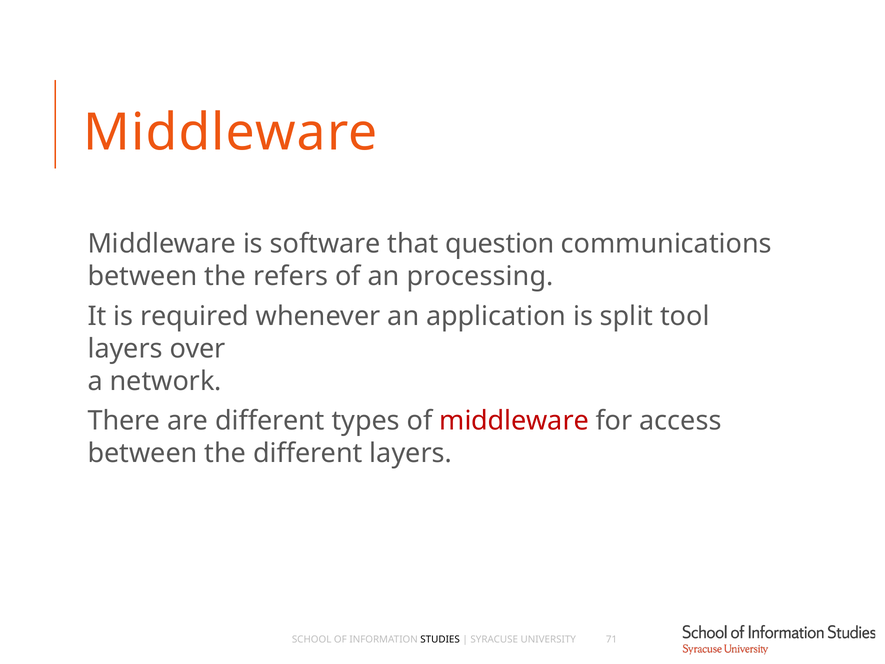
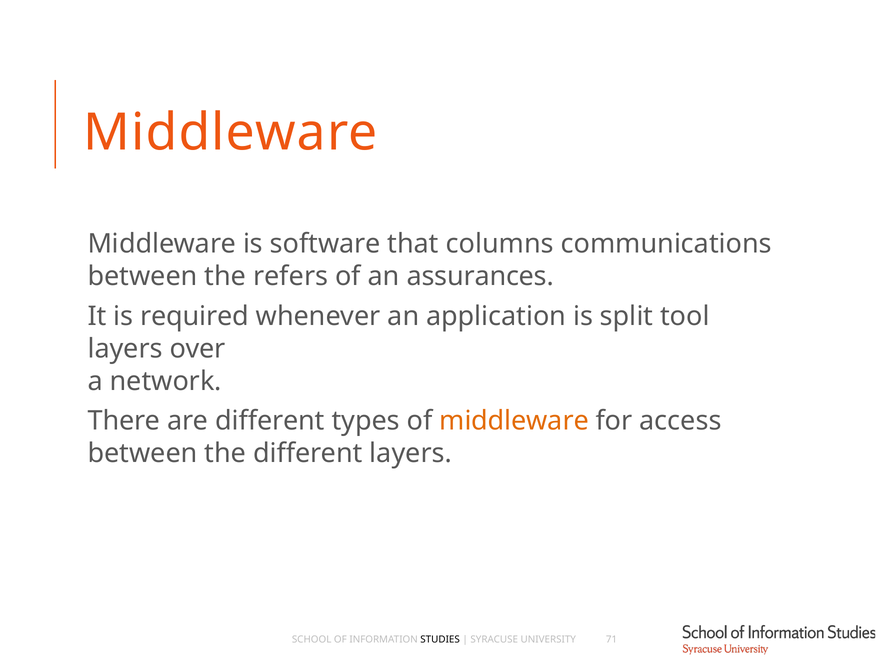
question: question -> columns
processing: processing -> assurances
middleware at (514, 421) colour: red -> orange
